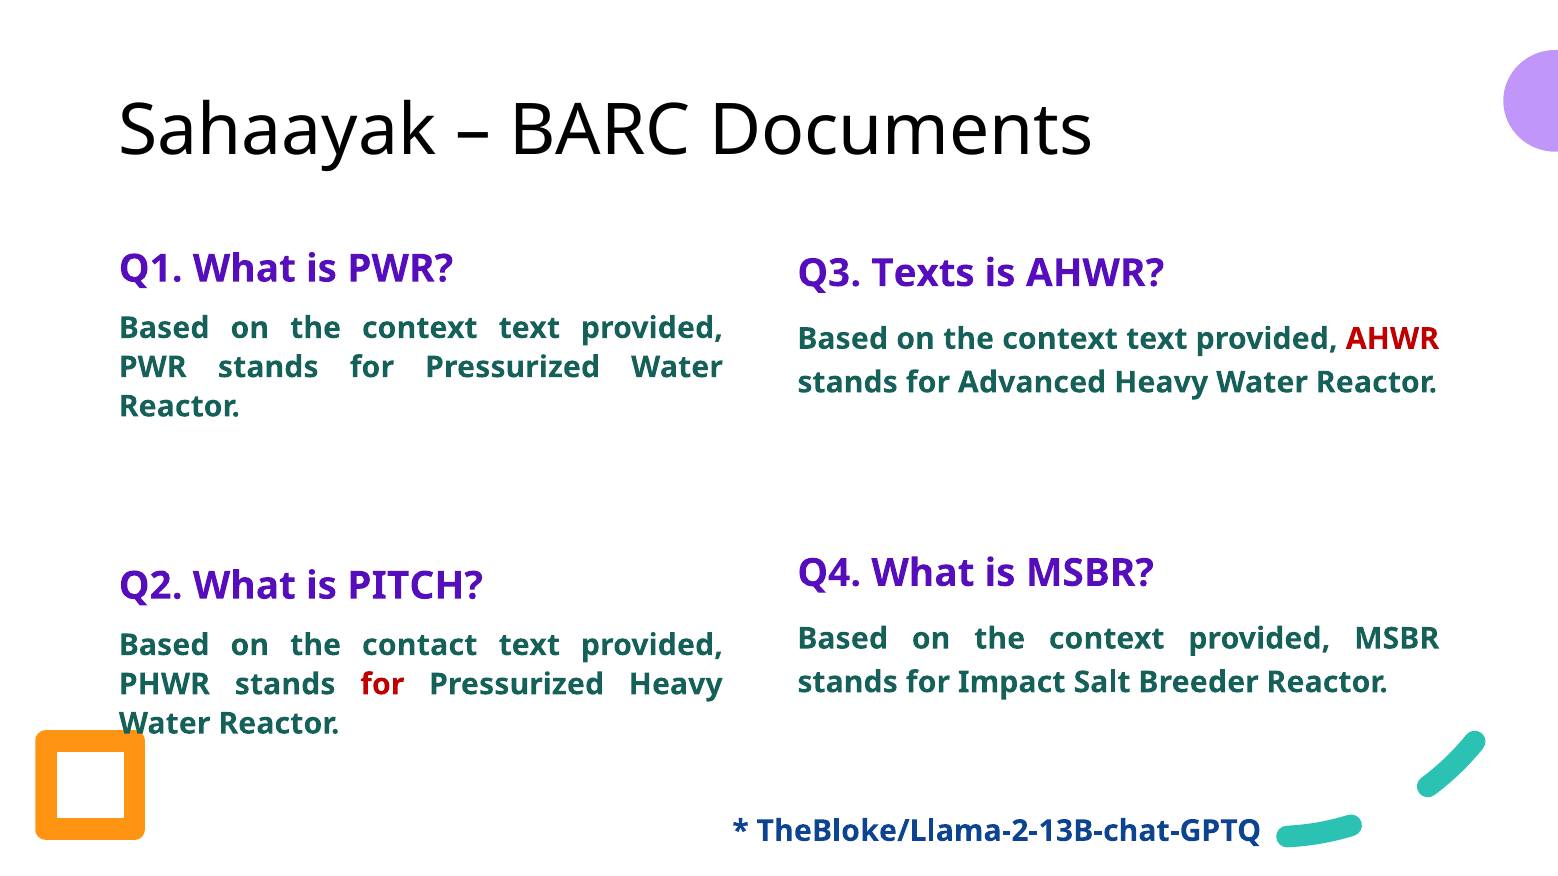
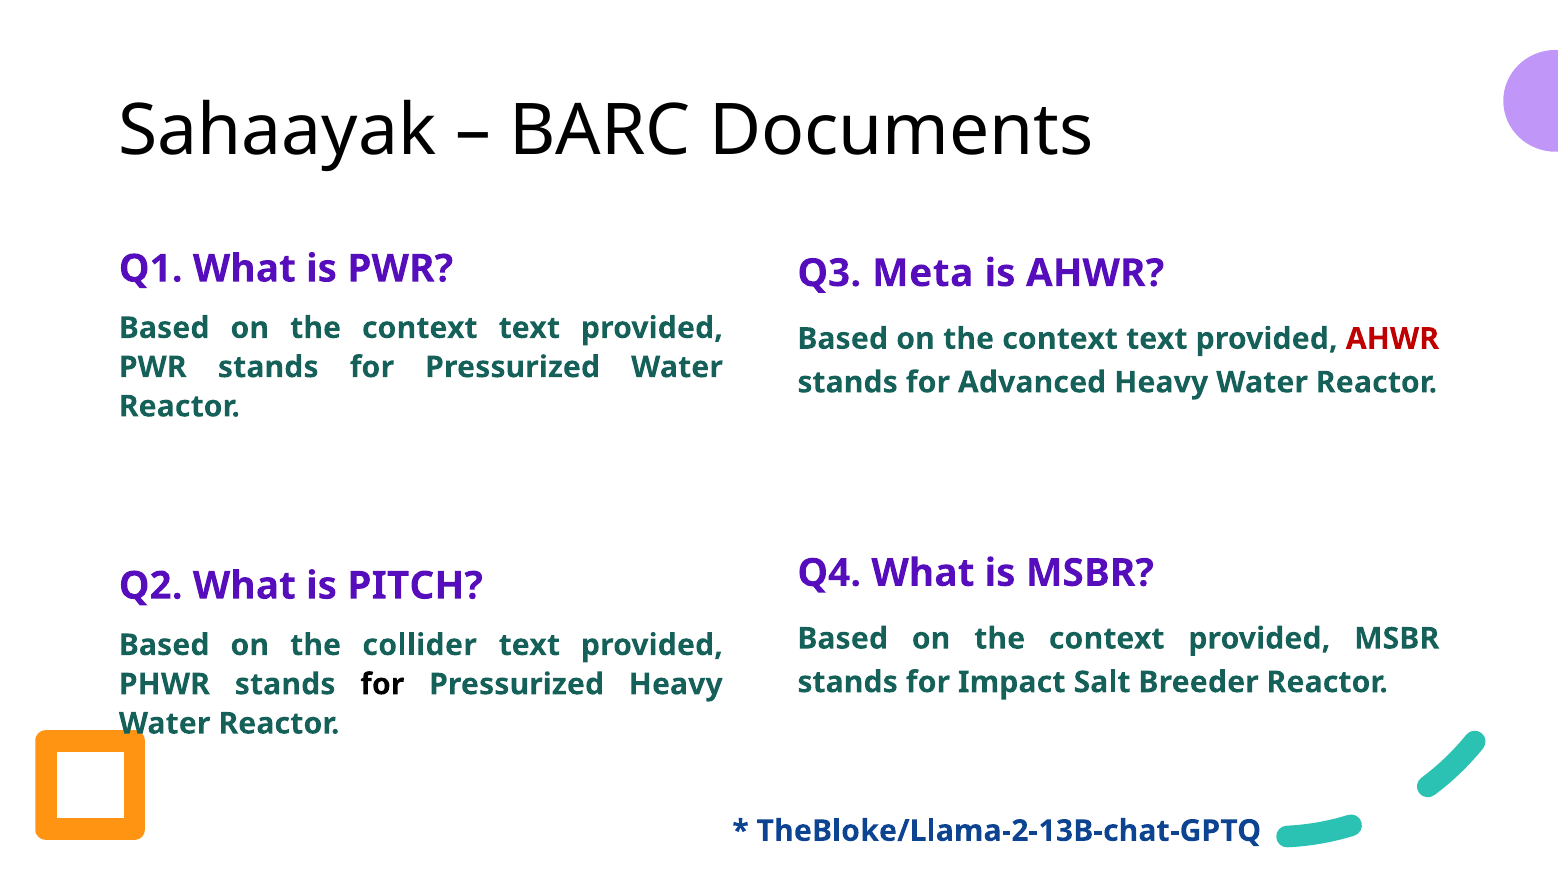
Texts: Texts -> Meta
contact: contact -> collider
for at (382, 685) colour: red -> black
